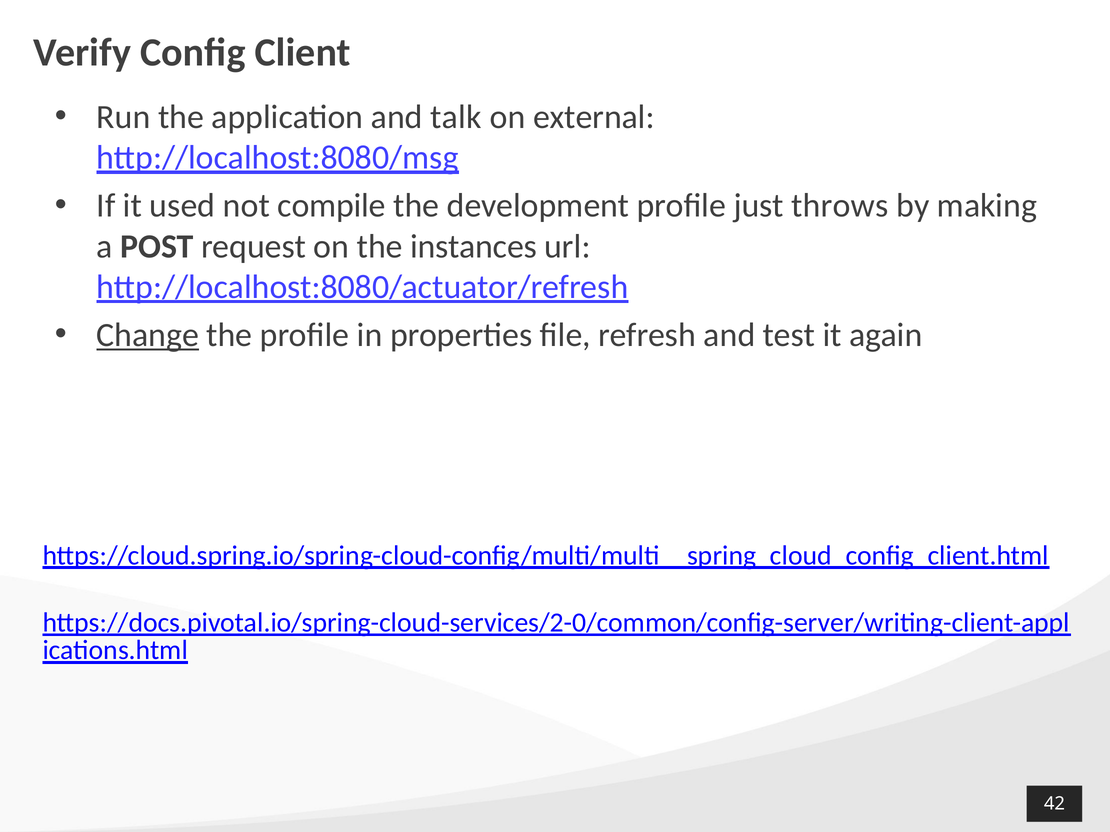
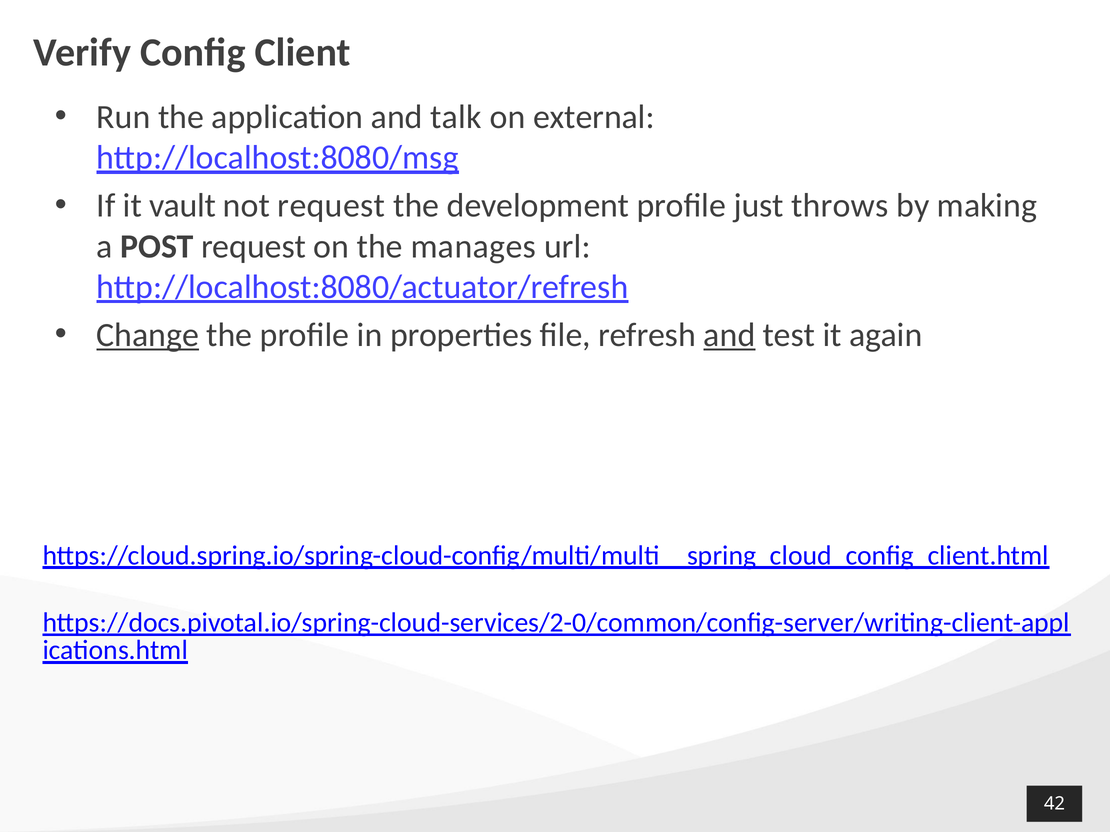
used: used -> vault
not compile: compile -> request
instances: instances -> manages
and at (729, 335) underline: none -> present
